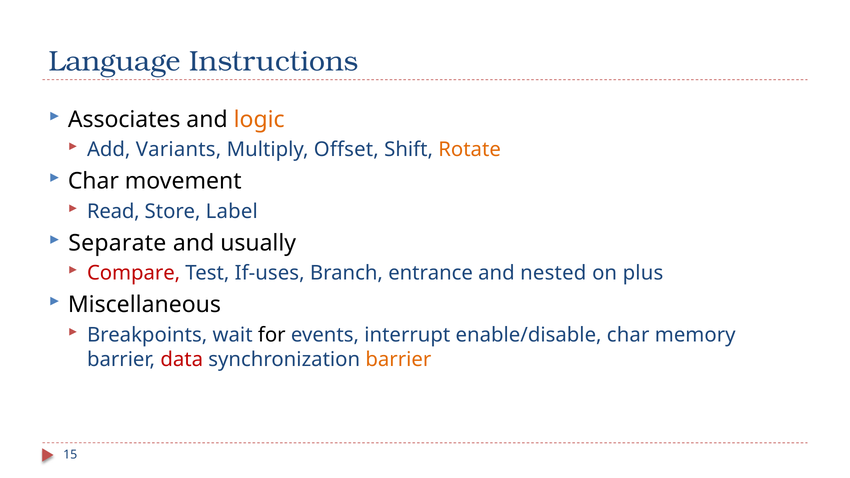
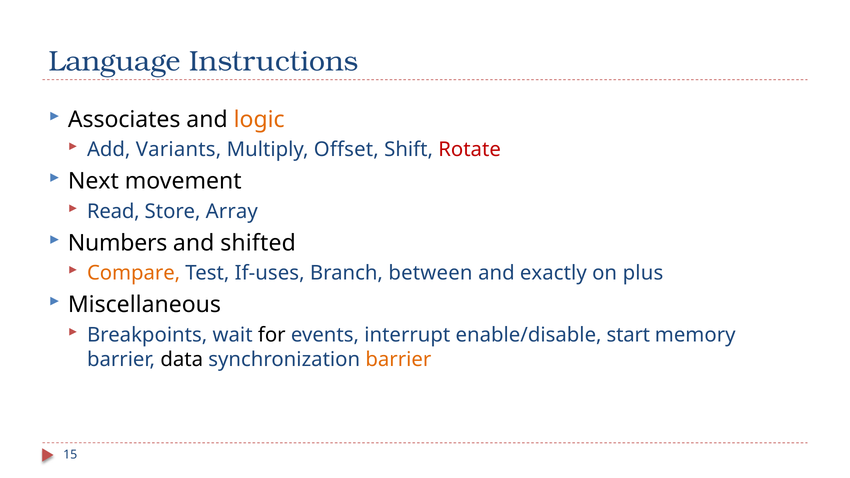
Rotate colour: orange -> red
Char at (93, 181): Char -> Next
Label: Label -> Array
Separate: Separate -> Numbers
usually: usually -> shifted
Compare colour: red -> orange
entrance: entrance -> between
nested: nested -> exactly
enable/disable char: char -> start
data colour: red -> black
